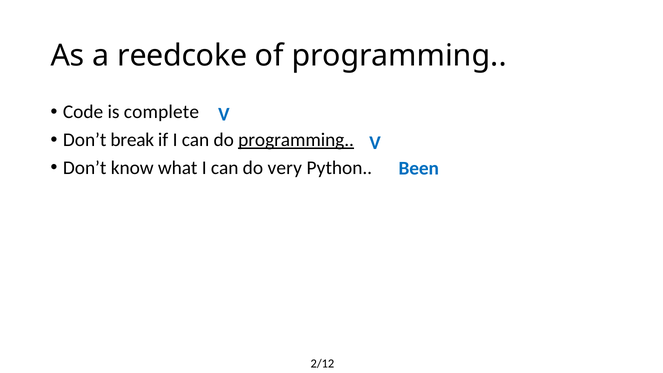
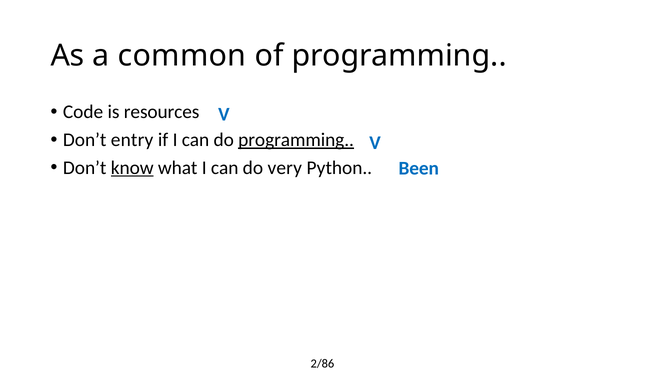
reedcoke: reedcoke -> common
complete: complete -> resources
break: break -> entry
know underline: none -> present
2/12: 2/12 -> 2/86
